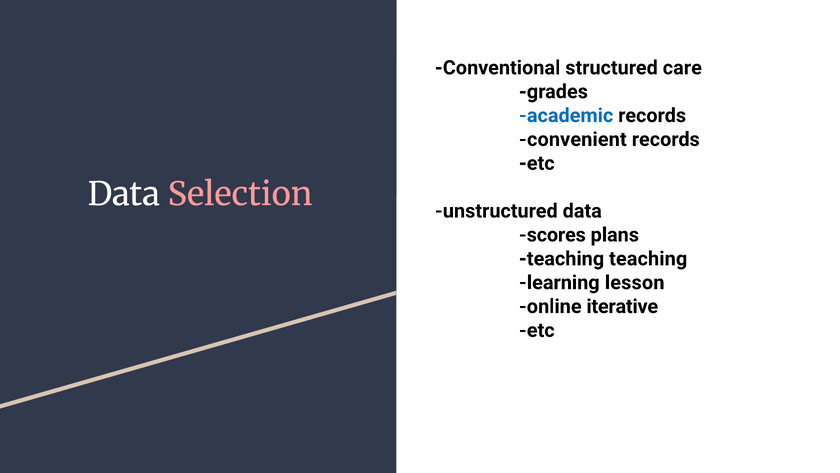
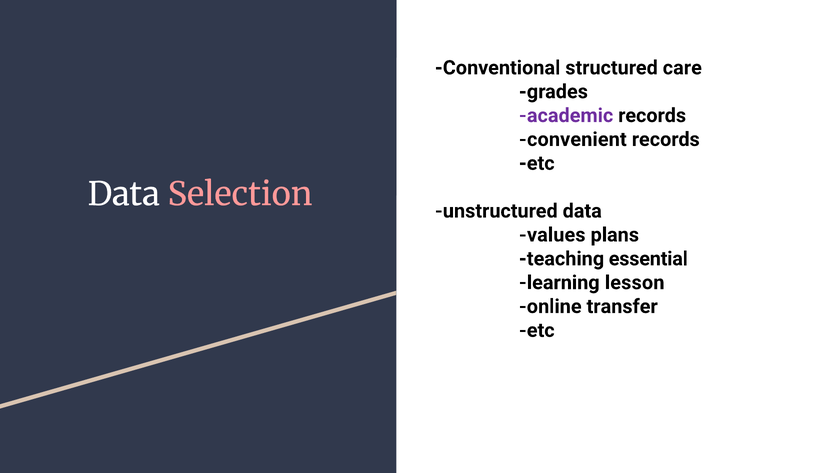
academic colour: blue -> purple
scores: scores -> values
teaching teaching: teaching -> essential
iterative: iterative -> transfer
